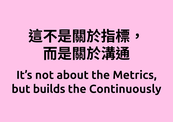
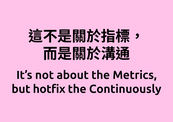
builds: builds -> hotfix
